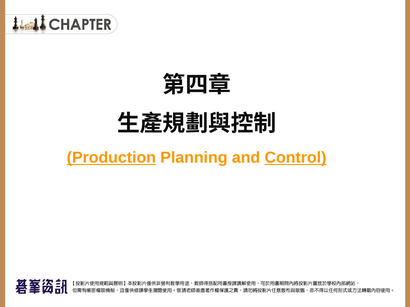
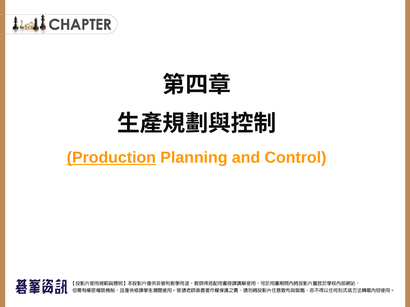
Control underline: present -> none
